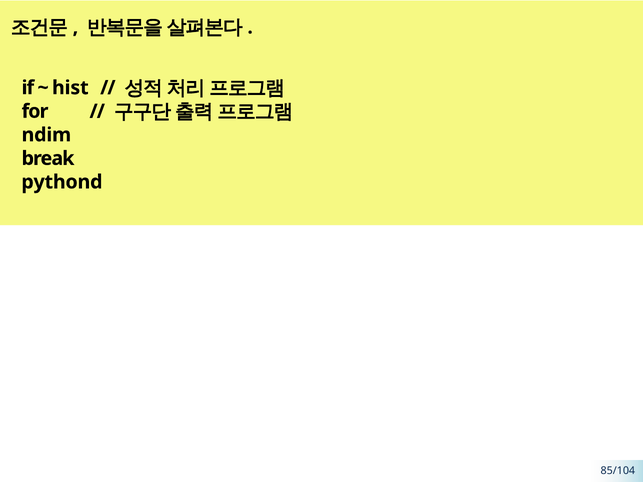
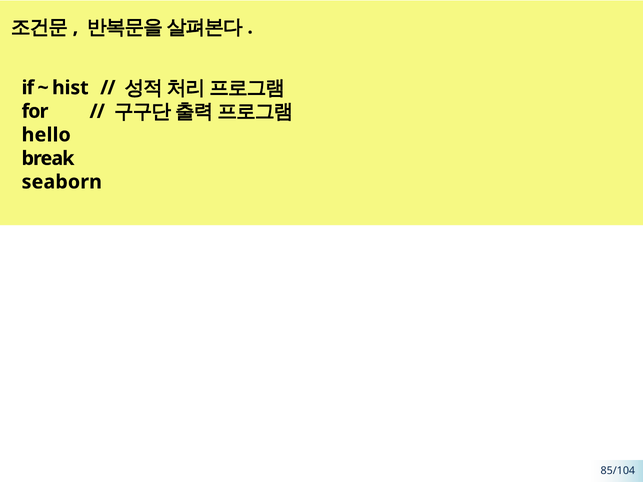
ndim: ndim -> hello
pythond: pythond -> seaborn
